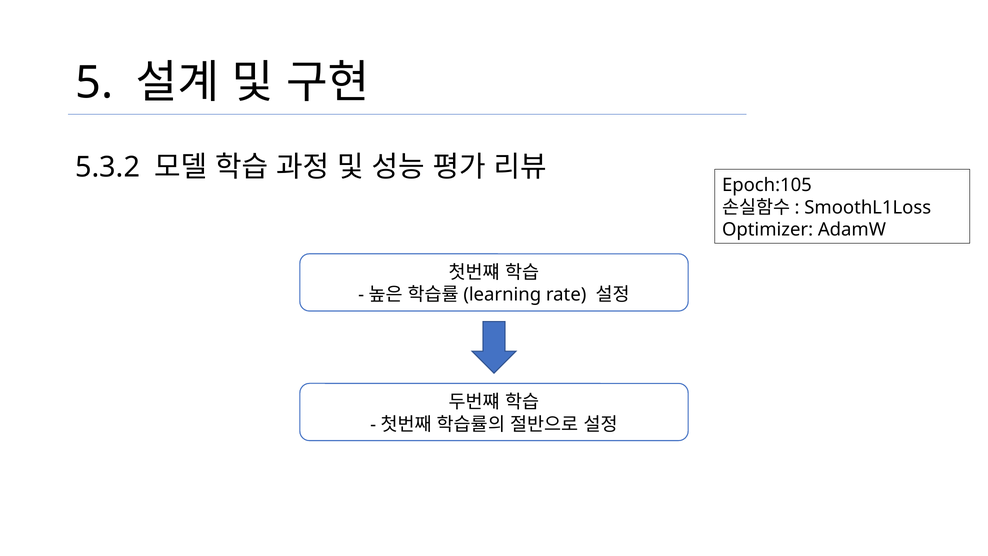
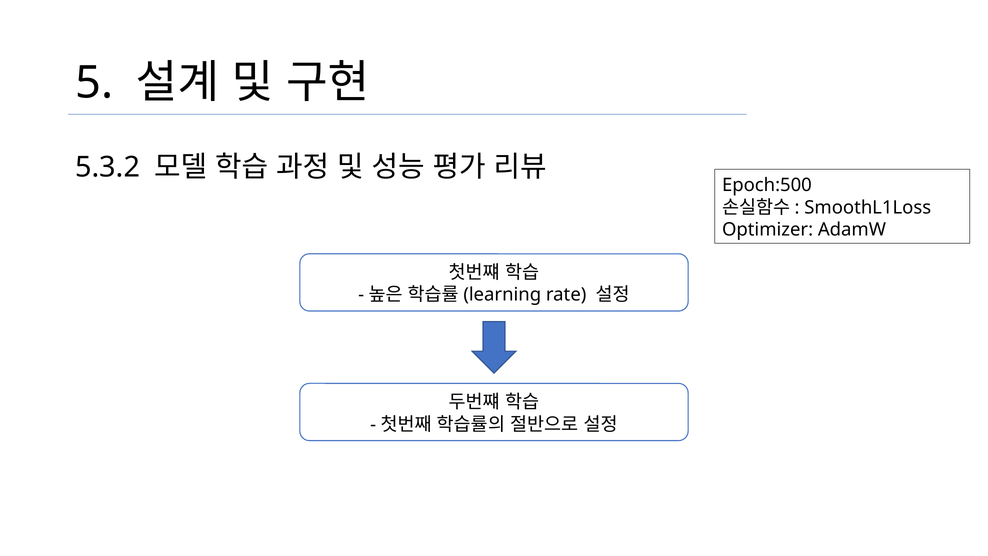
Epoch:105: Epoch:105 -> Epoch:500
